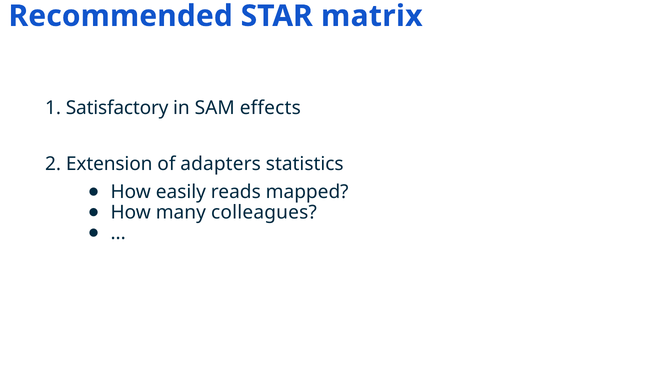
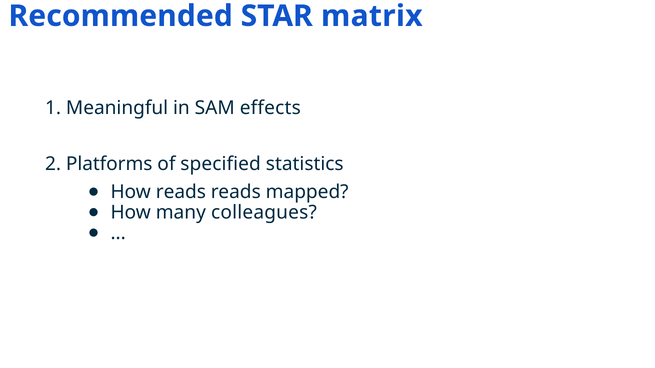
Satisfactory: Satisfactory -> Meaningful
Extension: Extension -> Platforms
adapters: adapters -> specified
How easily: easily -> reads
